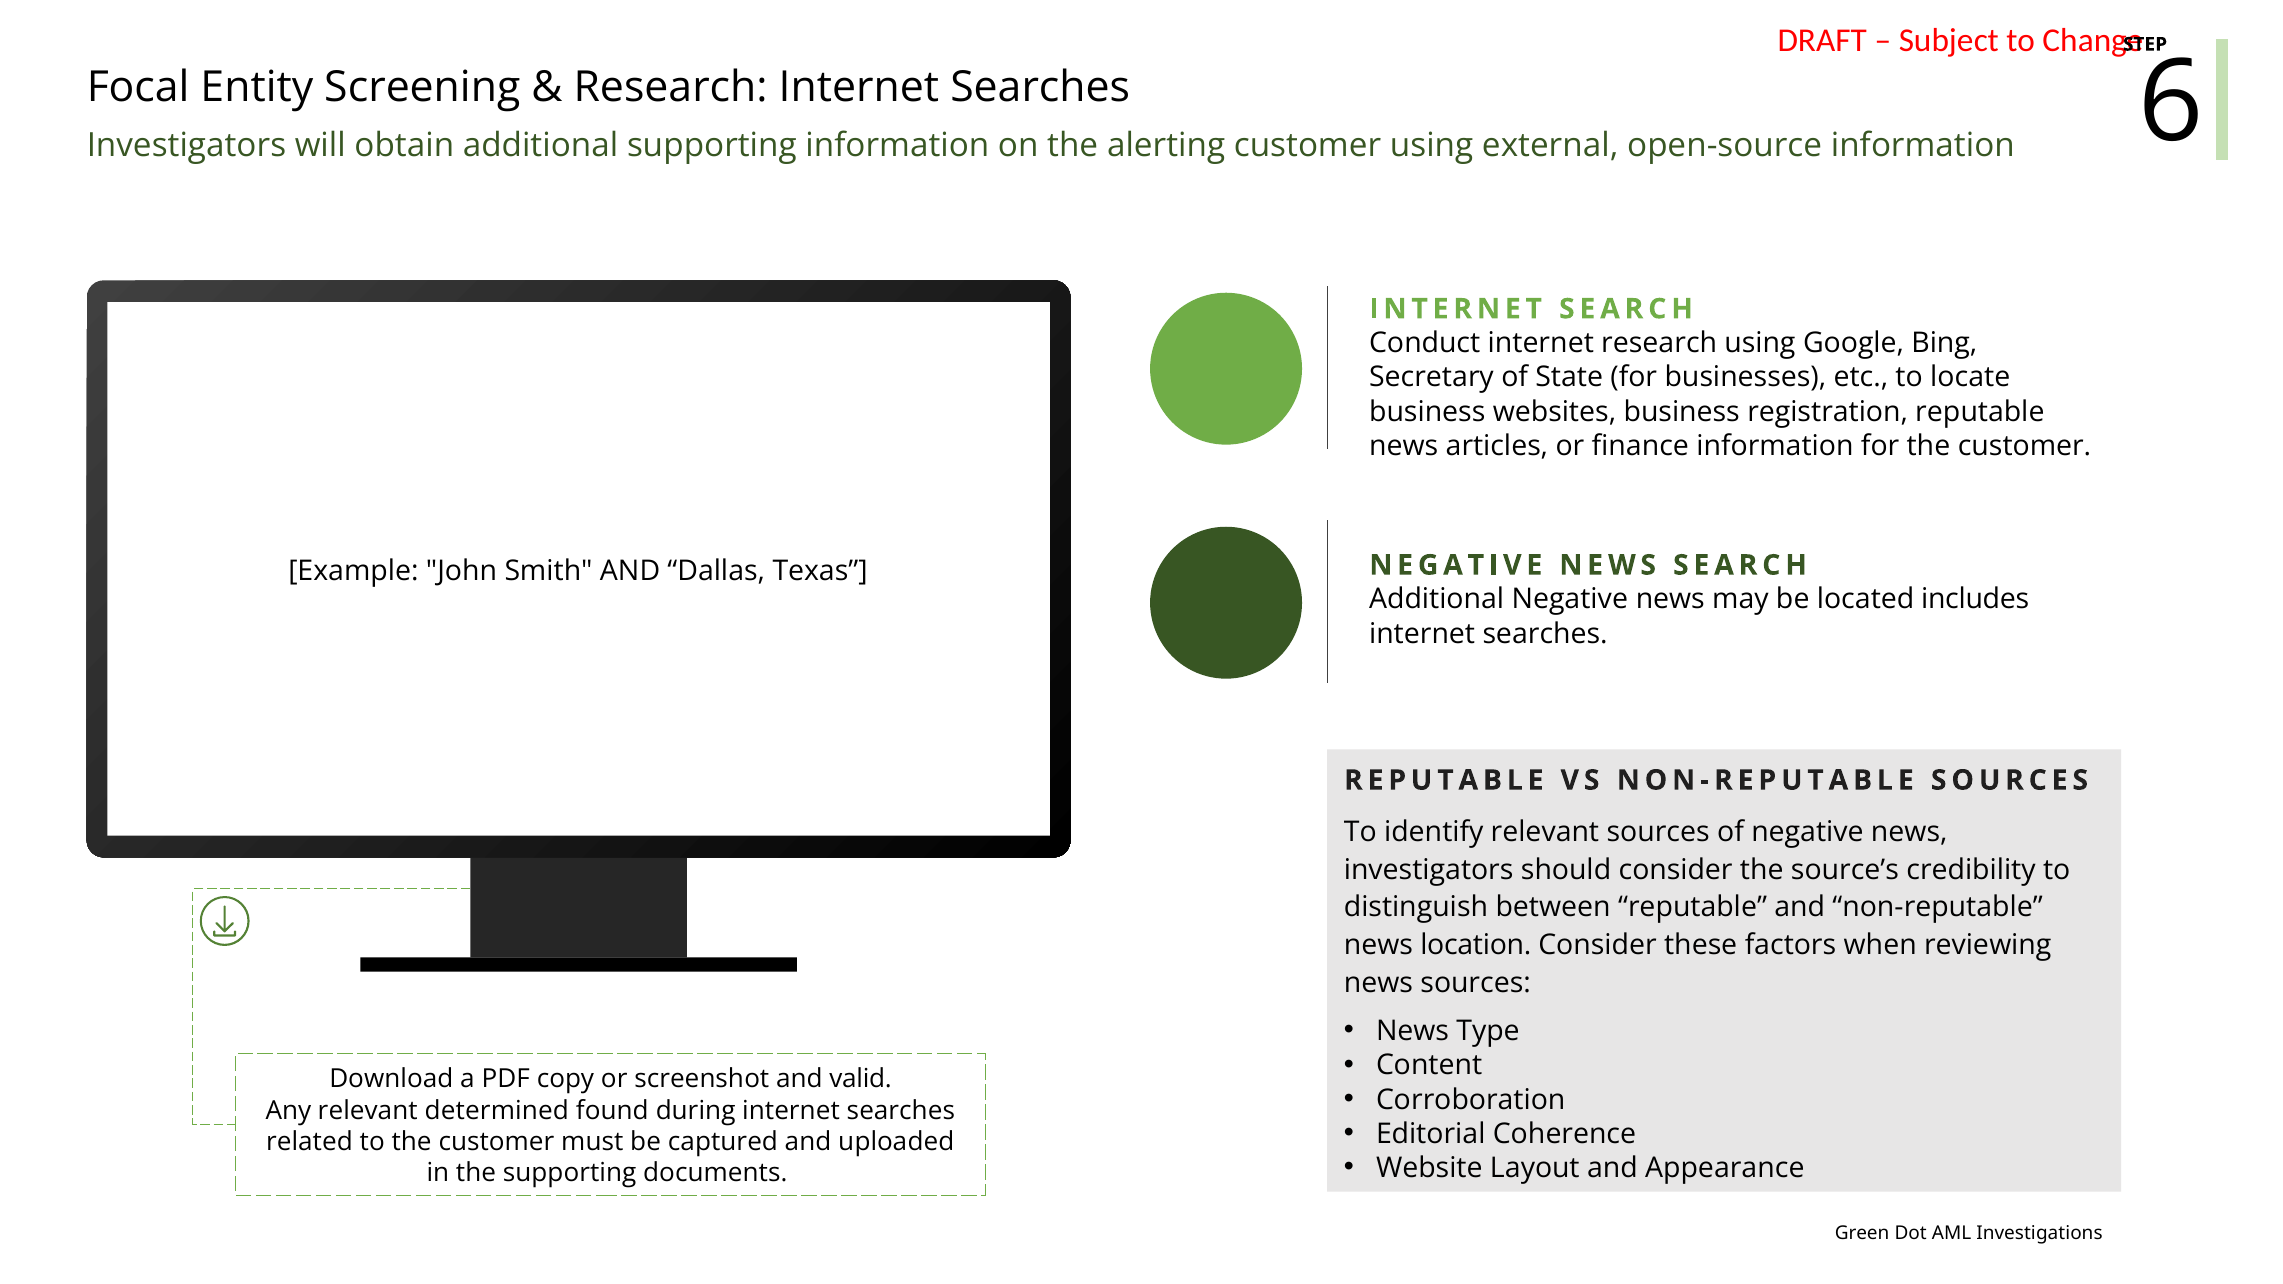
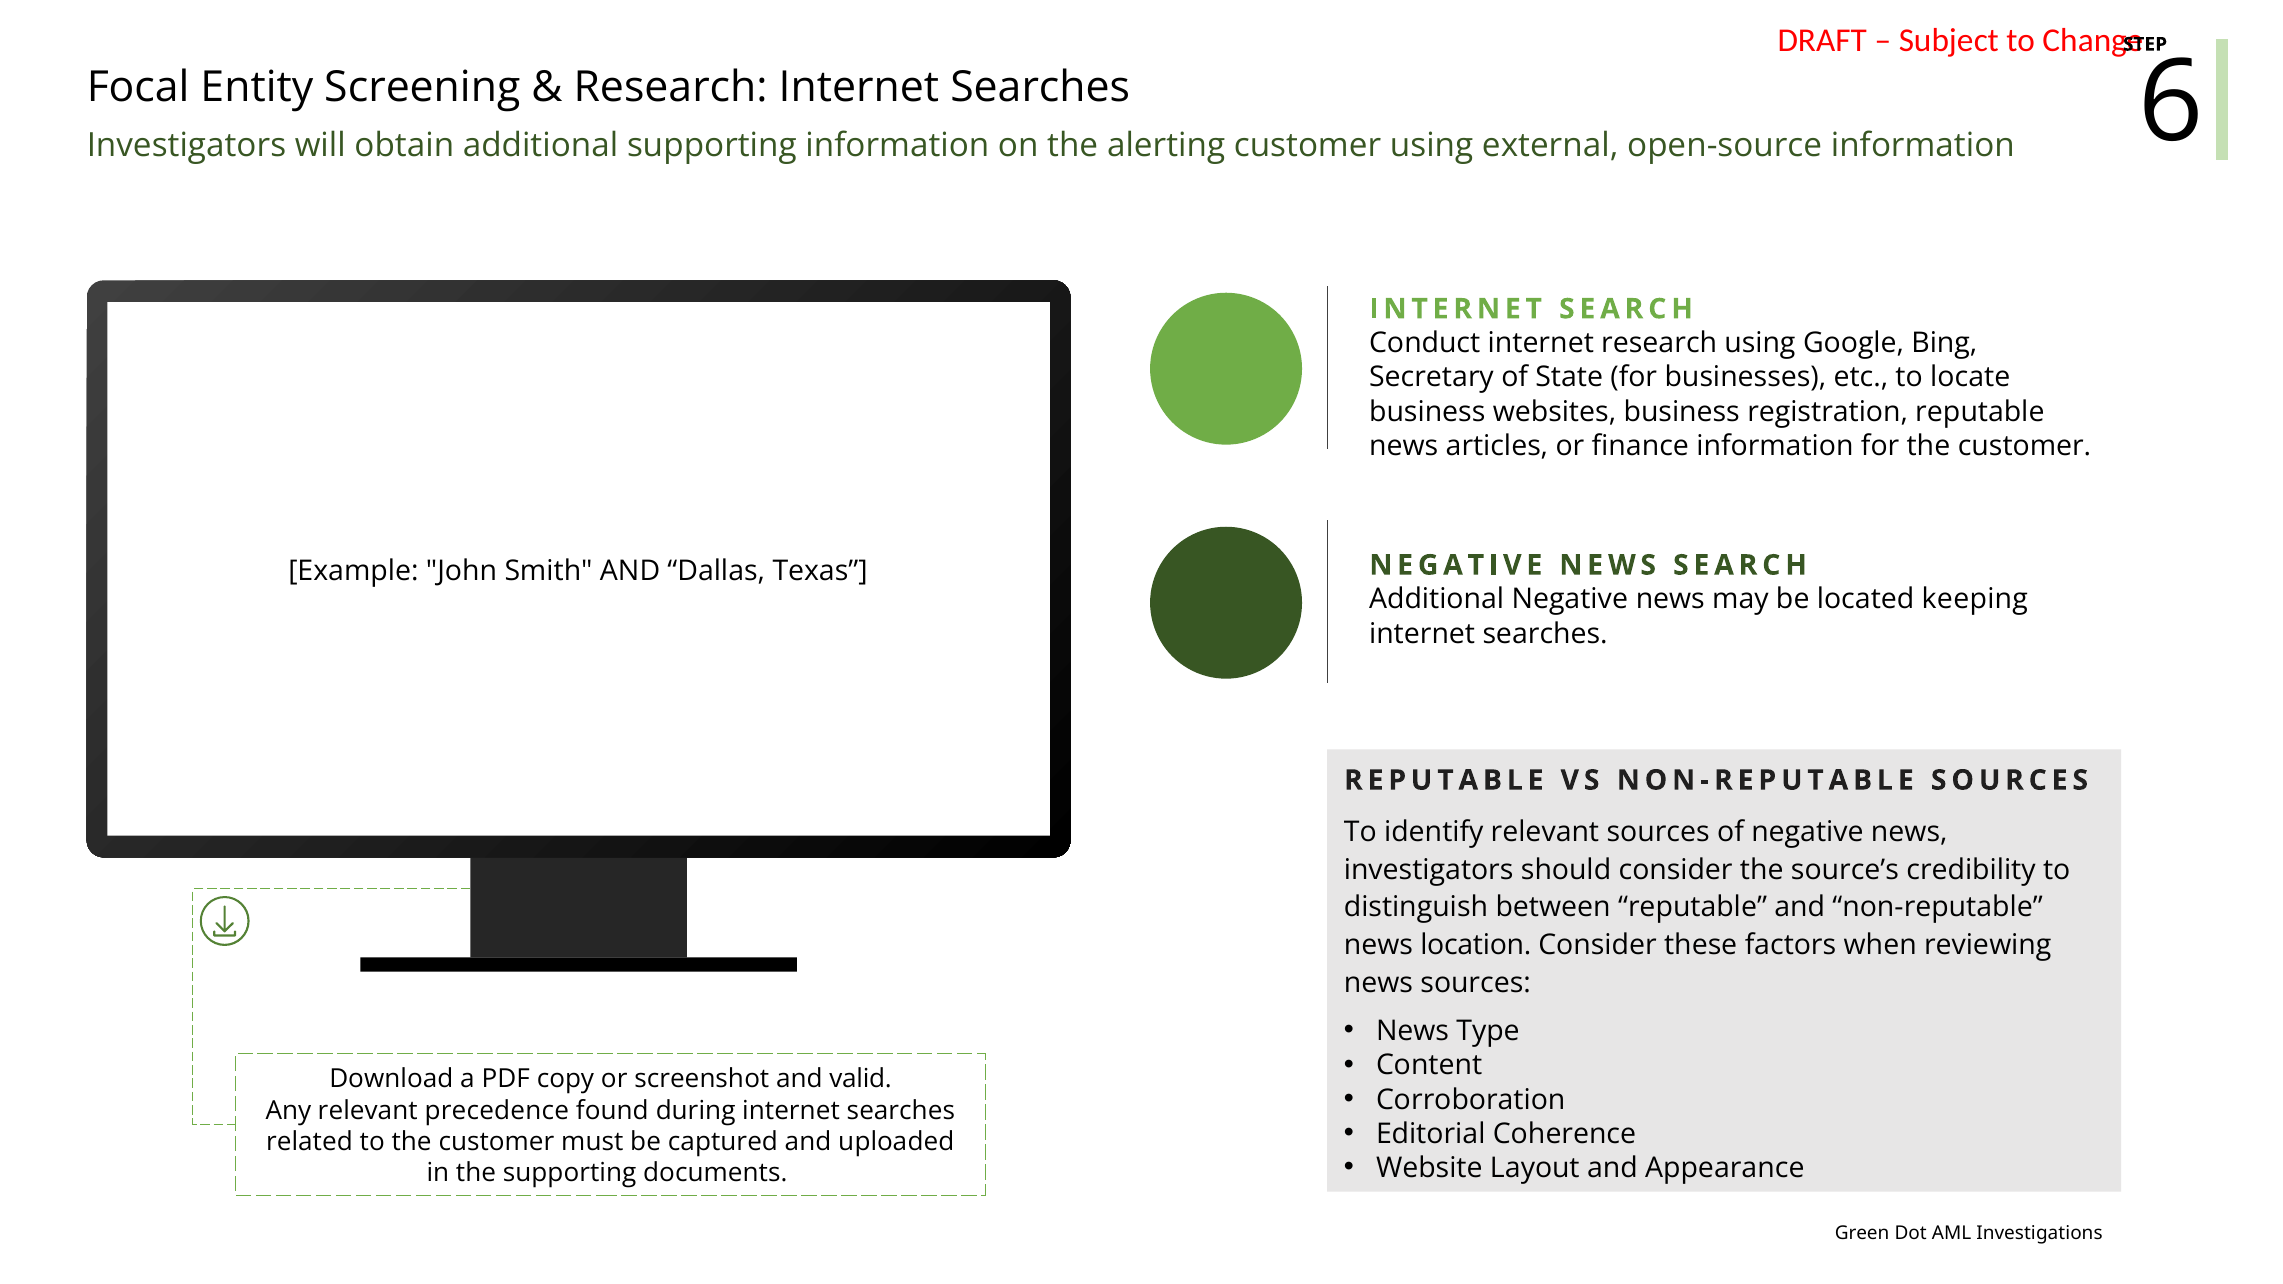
includes: includes -> keeping
determined: determined -> precedence
